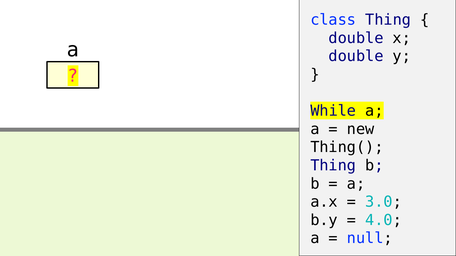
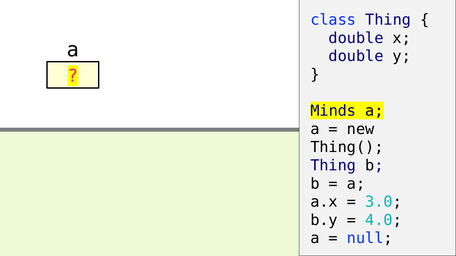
While: While -> Minds
